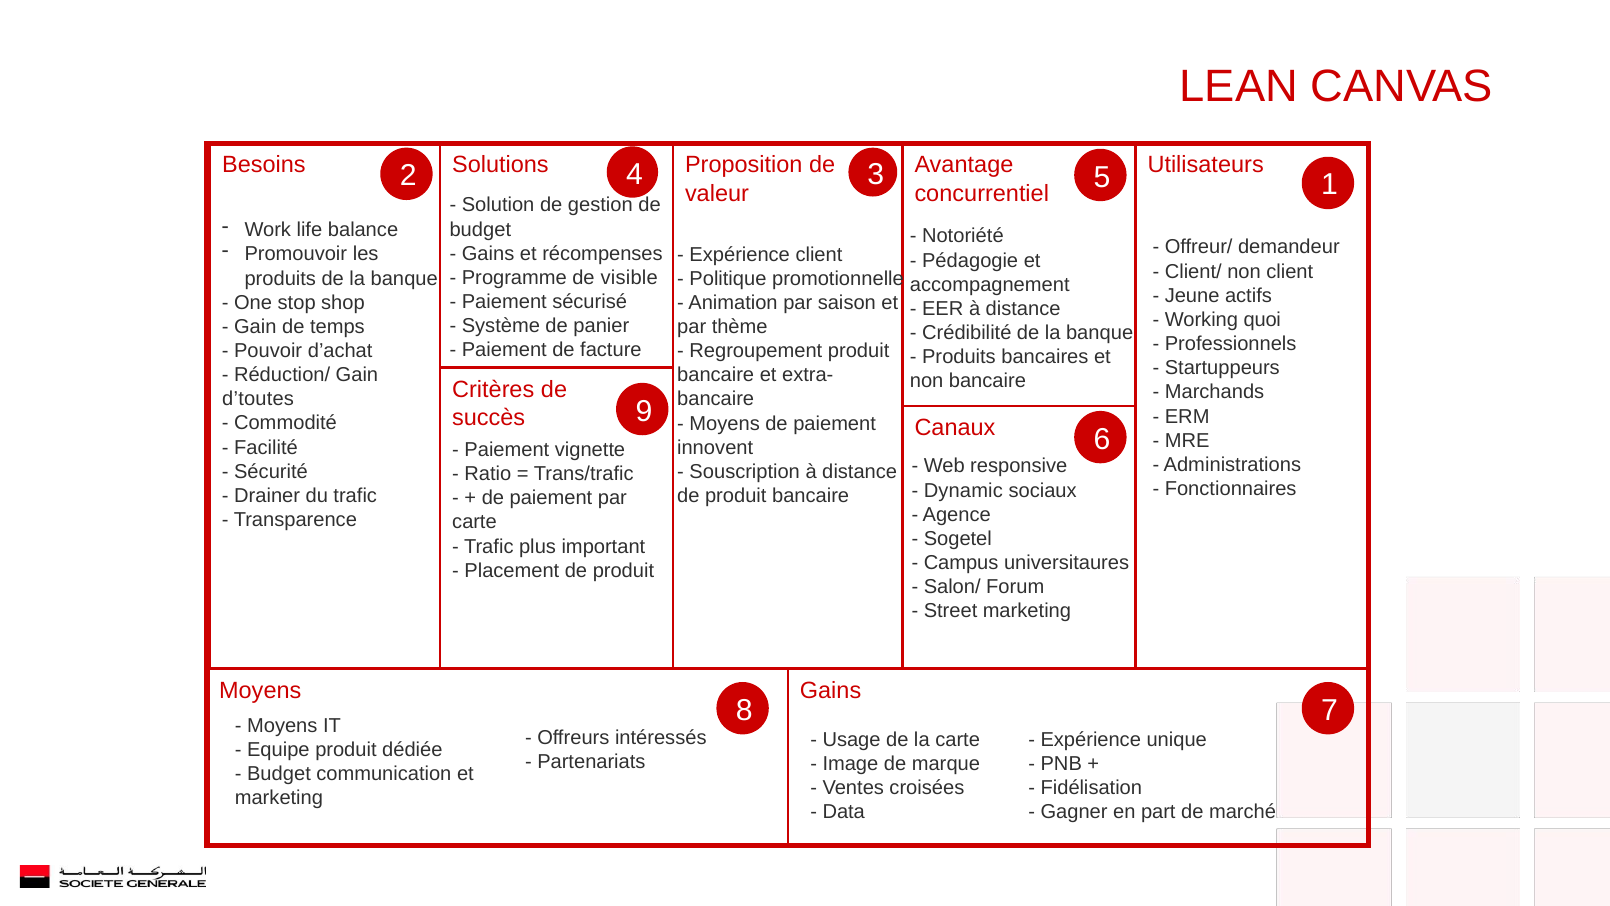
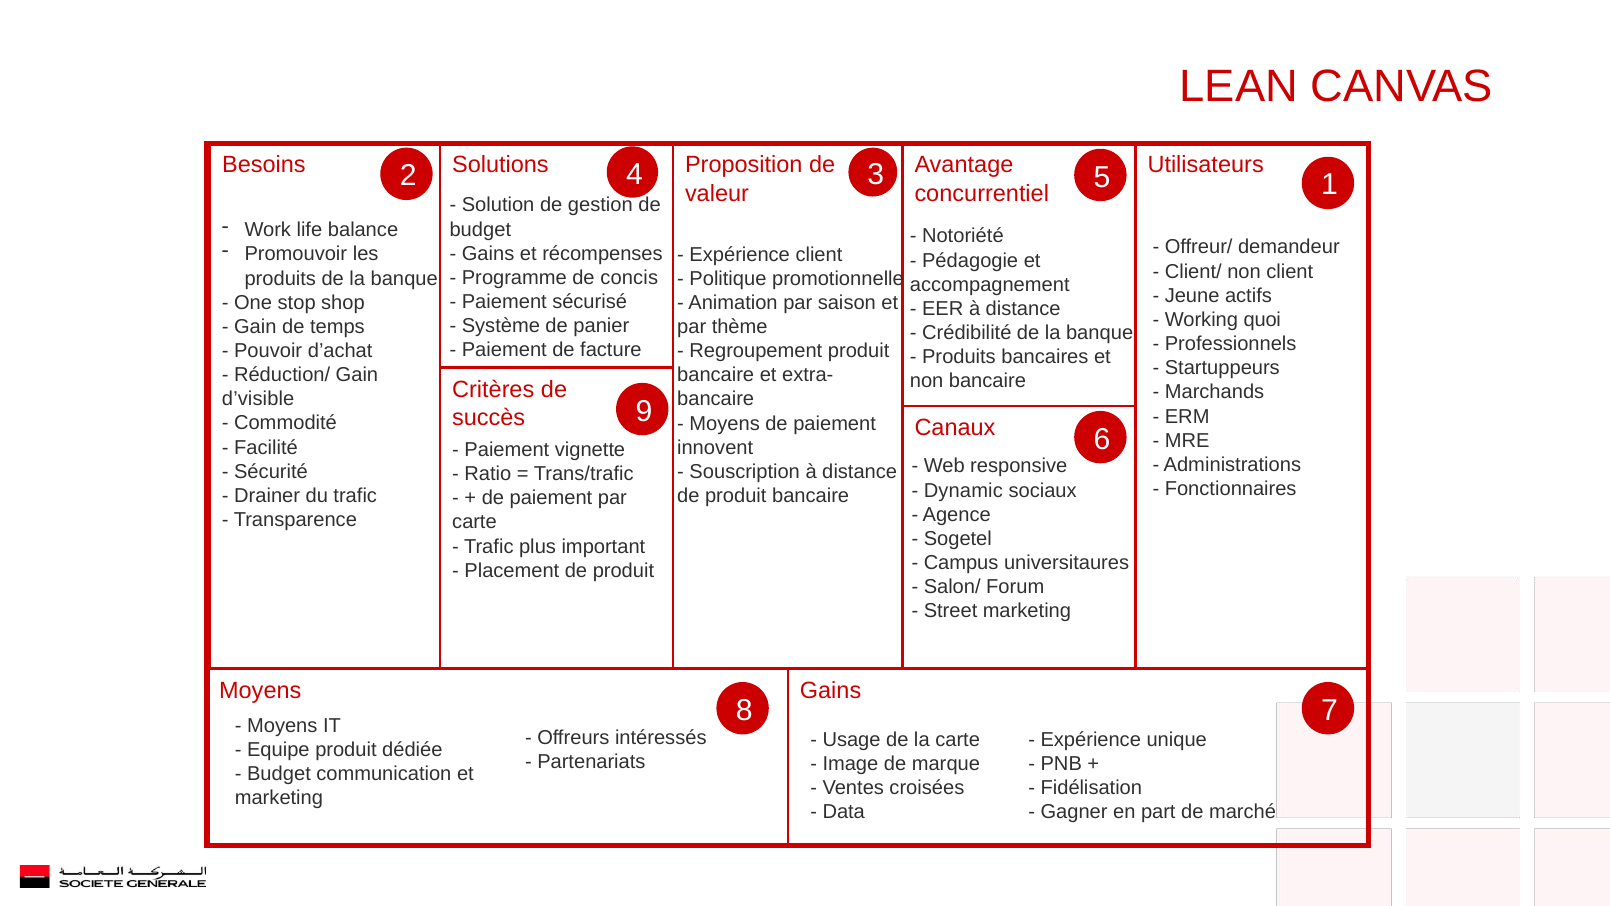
visible: visible -> concis
d’toutes: d’toutes -> d’visible
